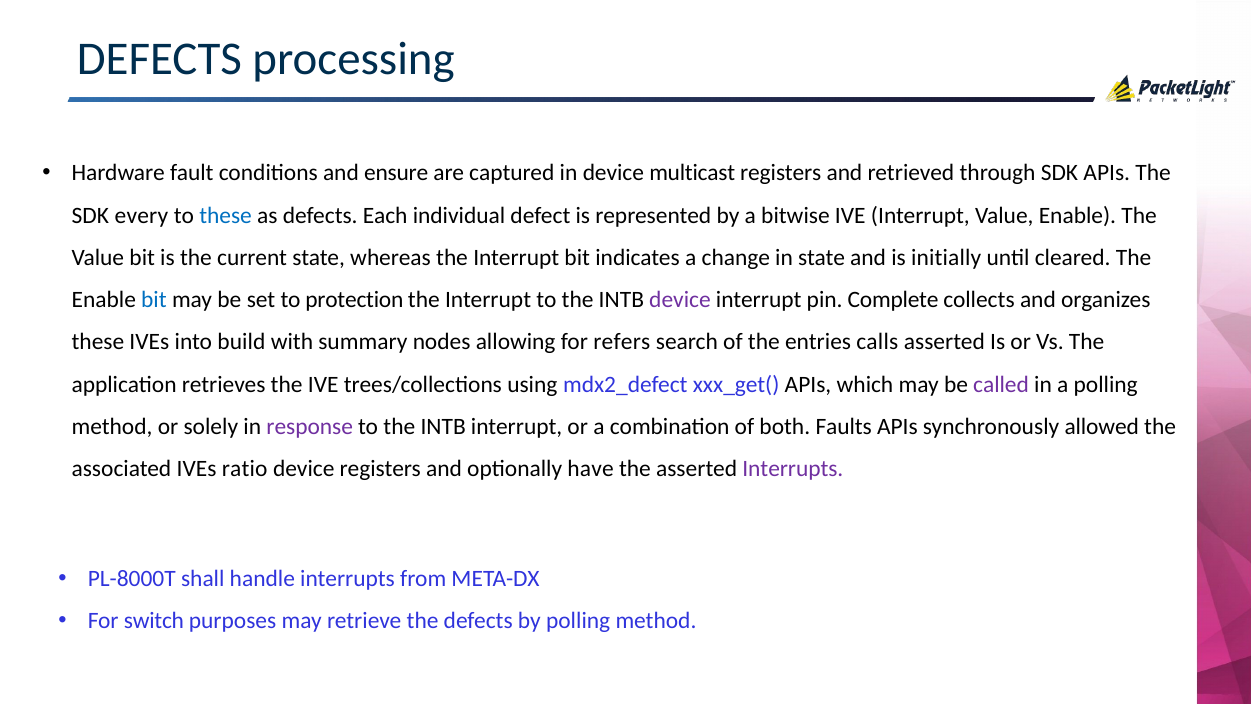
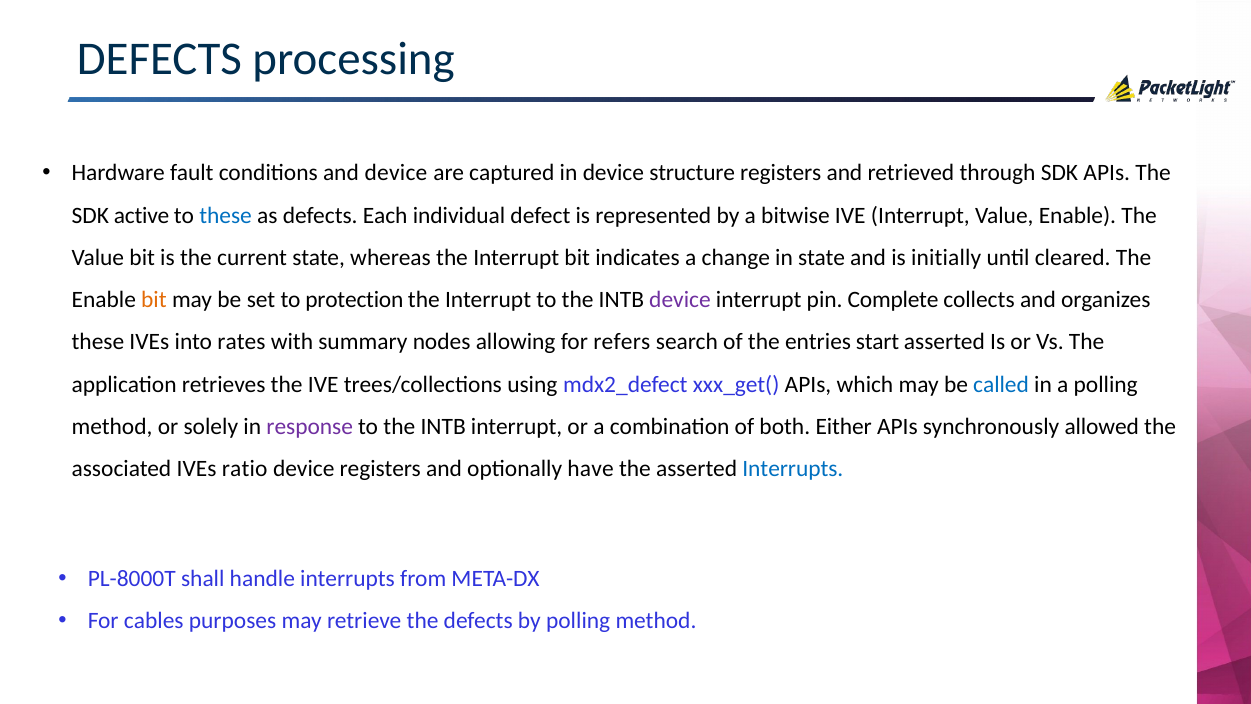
and ensure: ensure -> device
multicast: multicast -> structure
every: every -> active
bit at (154, 300) colour: blue -> orange
build: build -> rates
calls: calls -> start
called colour: purple -> blue
Faults: Faults -> Either
Interrupts at (793, 469) colour: purple -> blue
switch: switch -> cables
